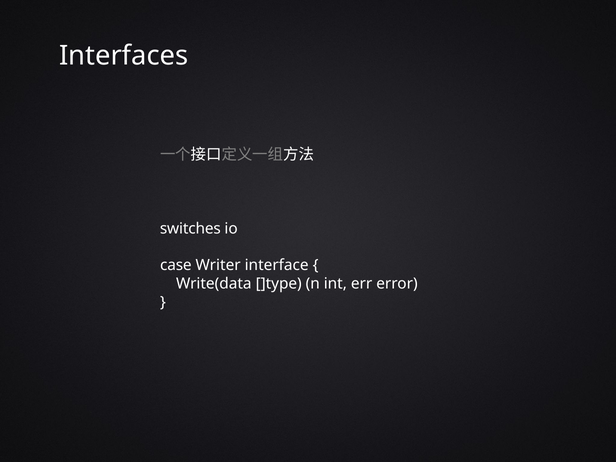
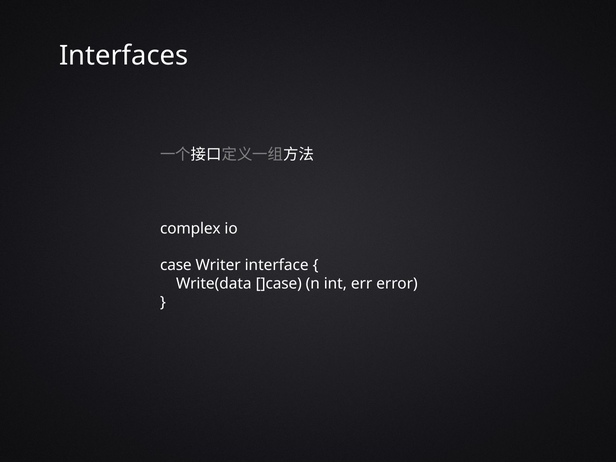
switches: switches -> complex
]type: ]type -> ]case
